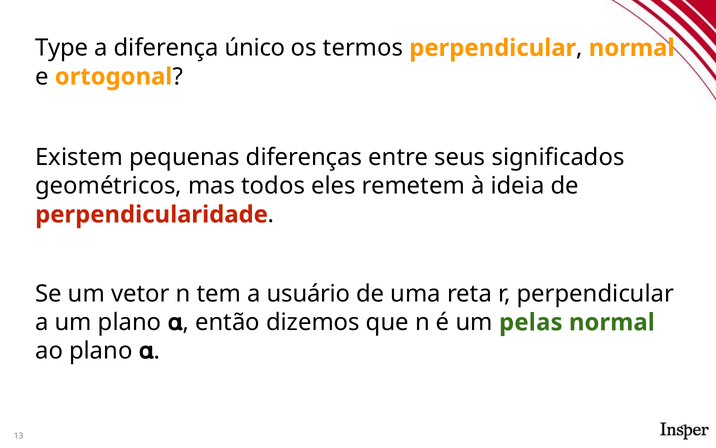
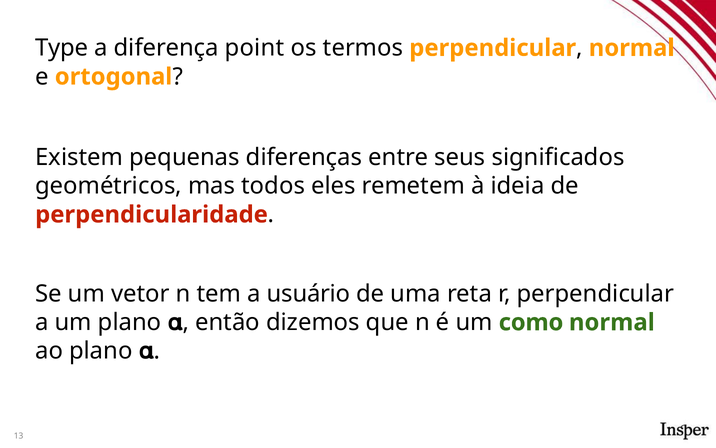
único: único -> point
pelas: pelas -> como
